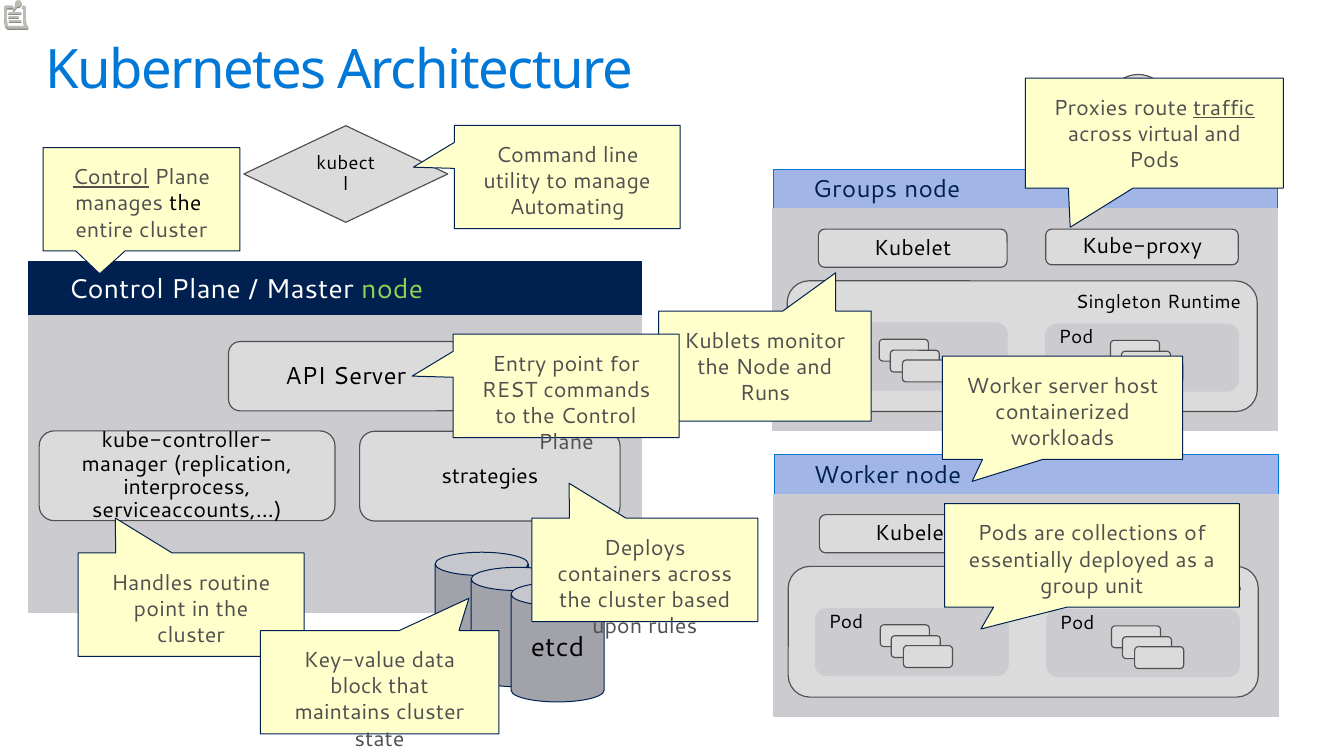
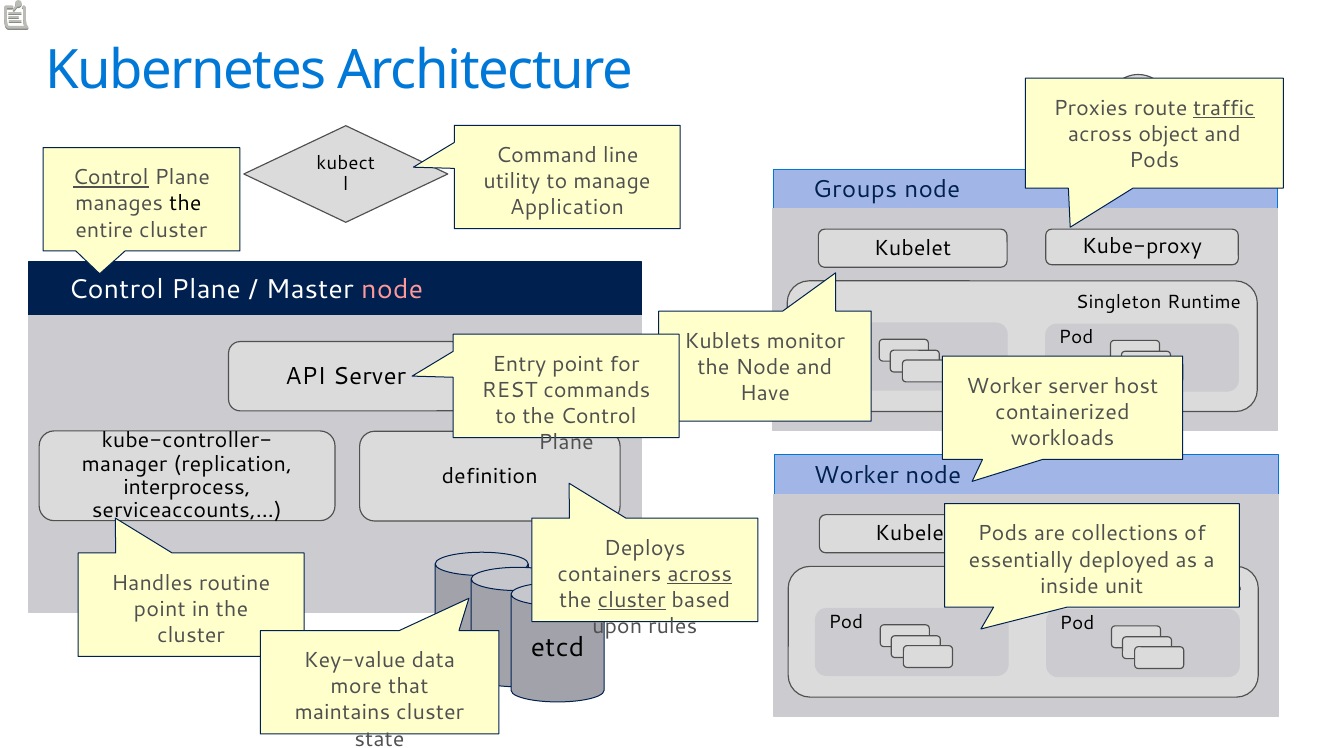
virtual: virtual -> object
Automating: Automating -> Application
node at (392, 289) colour: light green -> pink
Runs: Runs -> Have
strategies: strategies -> definition
across at (700, 574) underline: none -> present
group: group -> inside
cluster at (632, 600) underline: none -> present
block: block -> more
